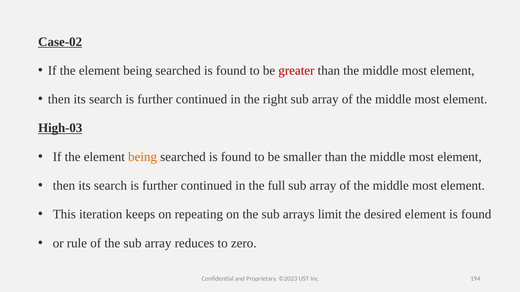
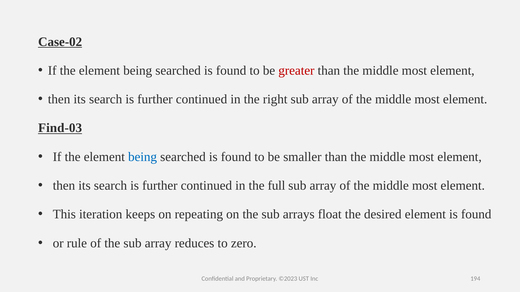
High-03: High-03 -> Find-03
being at (143, 157) colour: orange -> blue
limit: limit -> float
